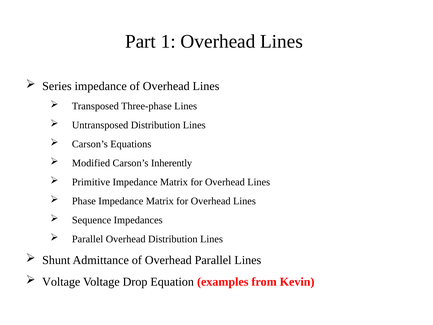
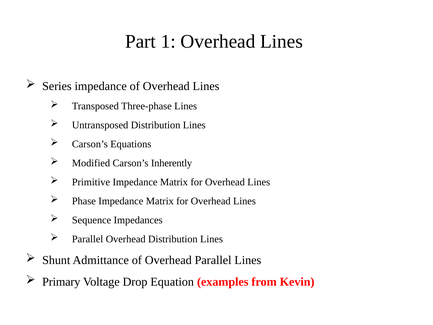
Voltage at (61, 282): Voltage -> Primary
